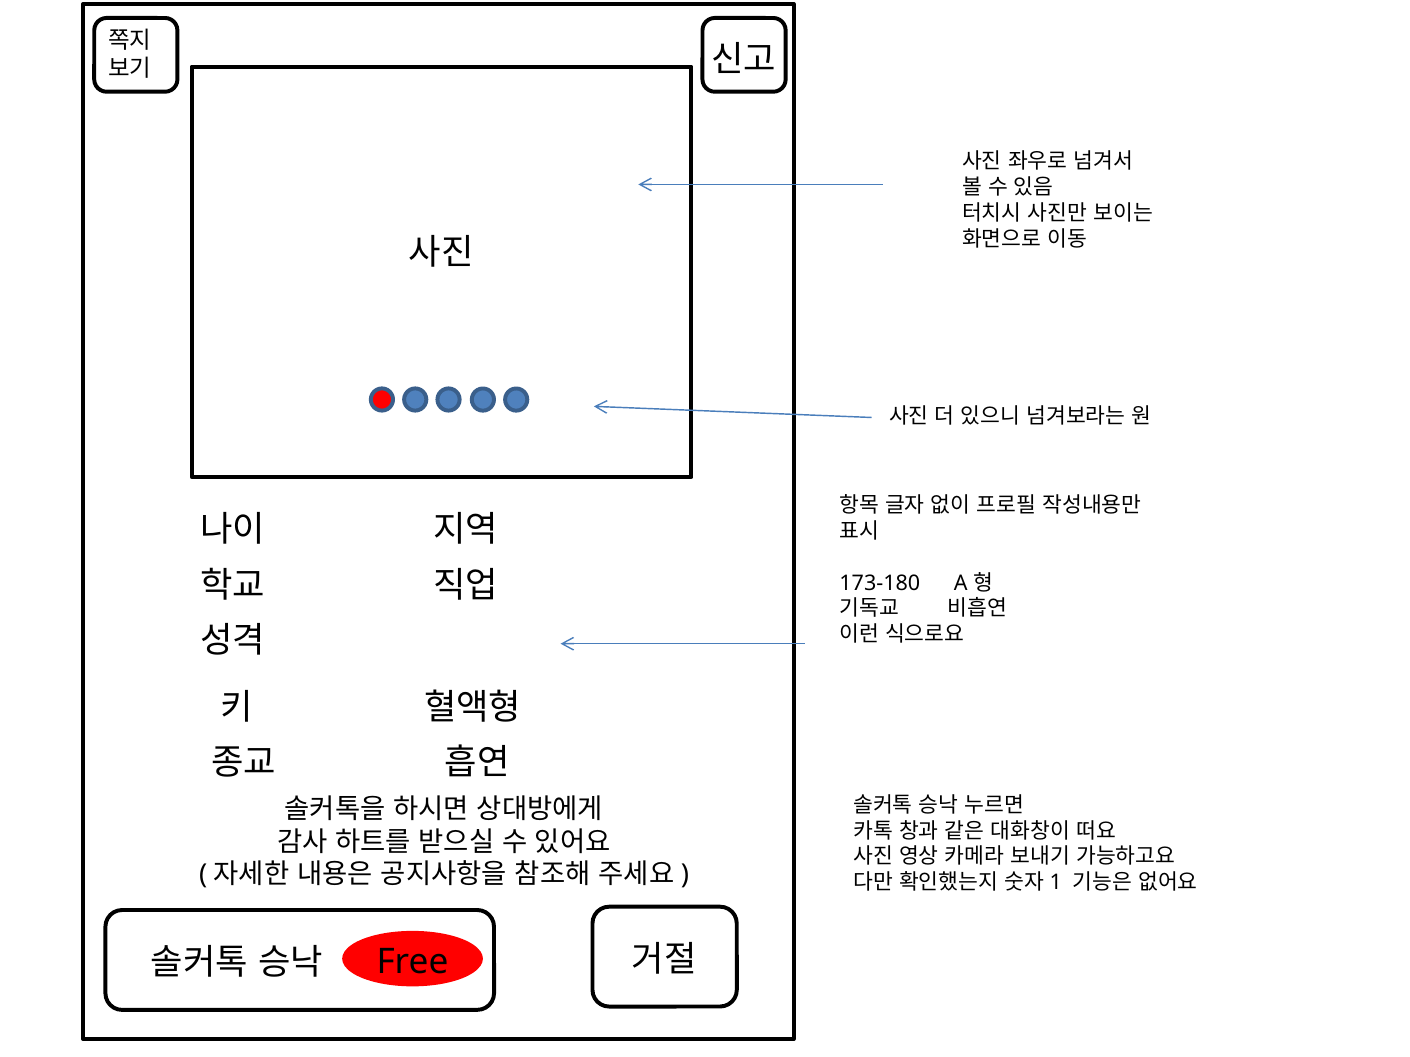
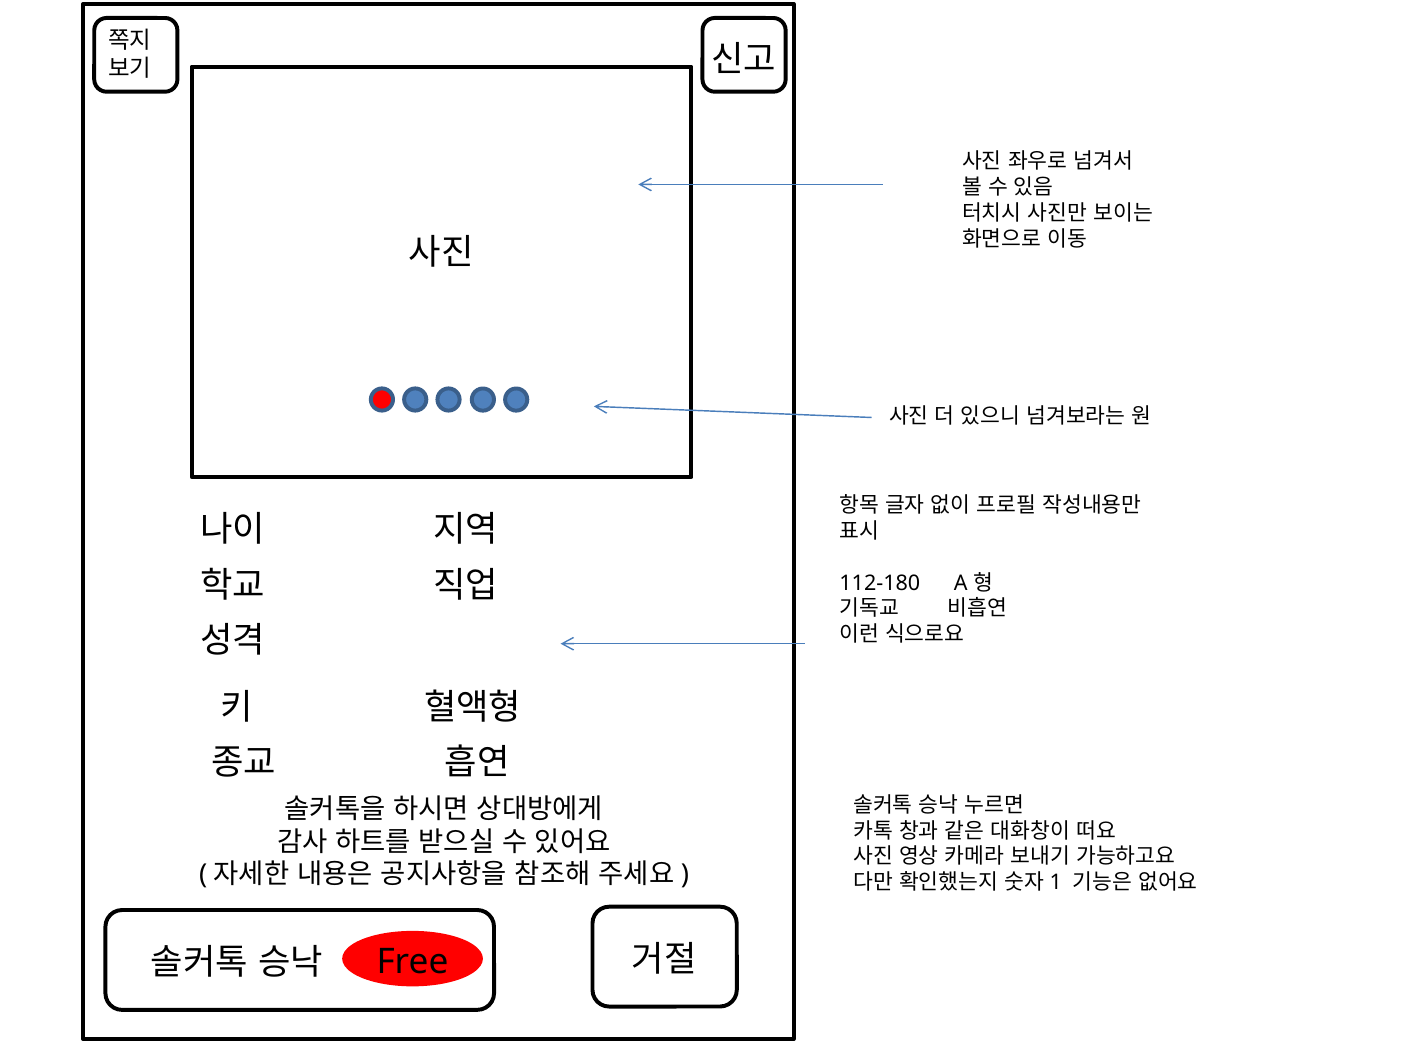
173-180: 173-180 -> 112-180
